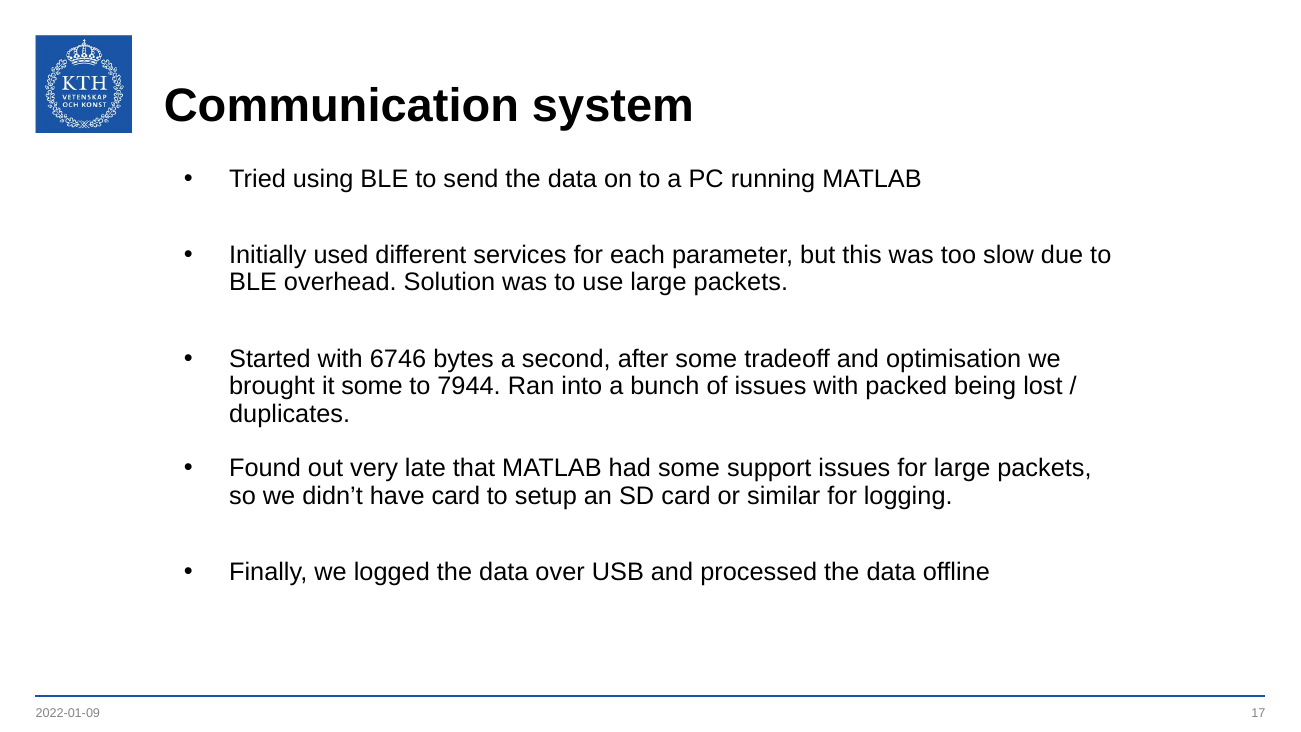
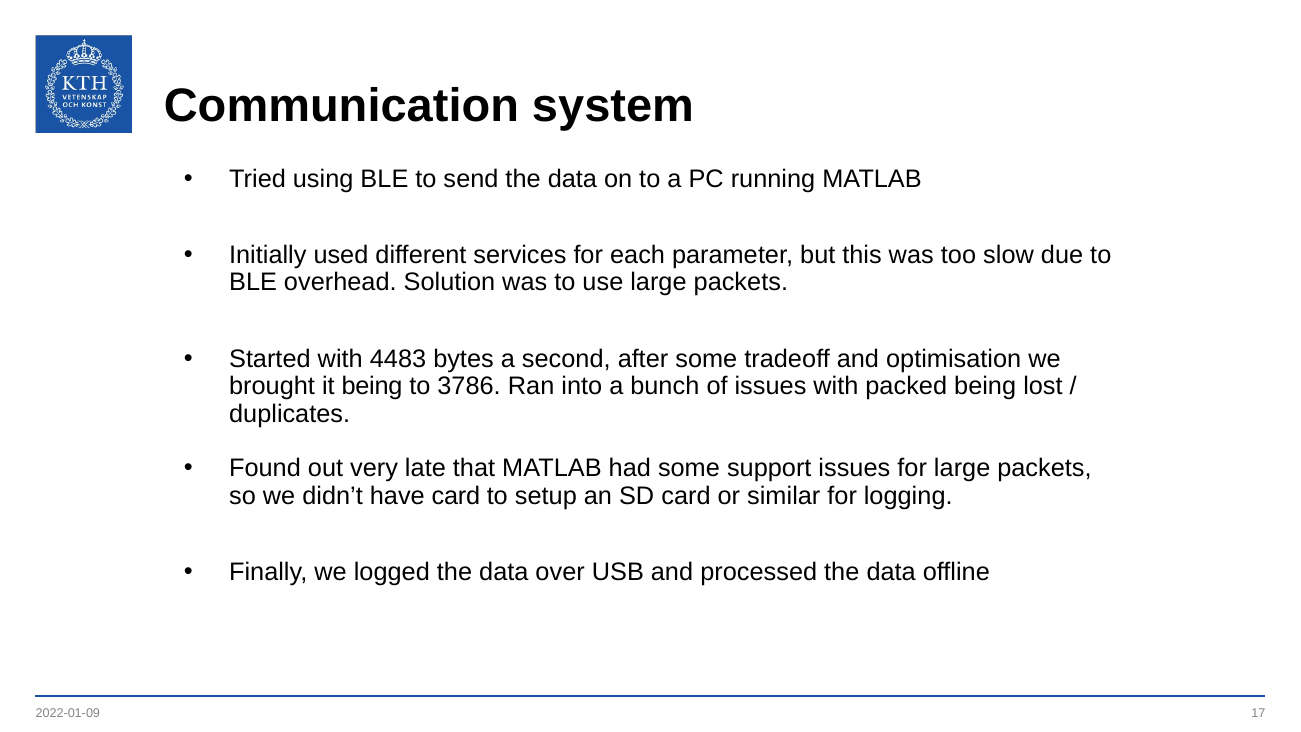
6746: 6746 -> 4483
it some: some -> being
7944: 7944 -> 3786
